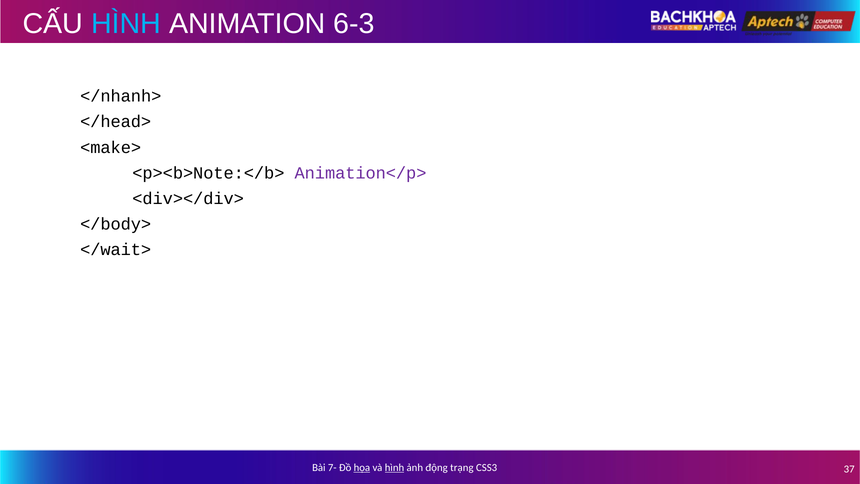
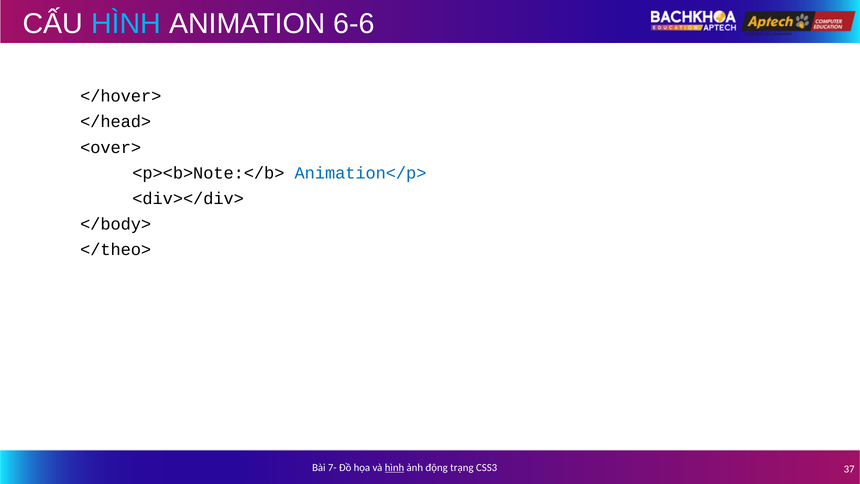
6-3: 6-3 -> 6-6
</nhanh>: </nhanh> -> </hover>
<make>: <make> -> <over>
Animation</p> colour: purple -> blue
</wait>: </wait> -> </theo>
họa underline: present -> none
